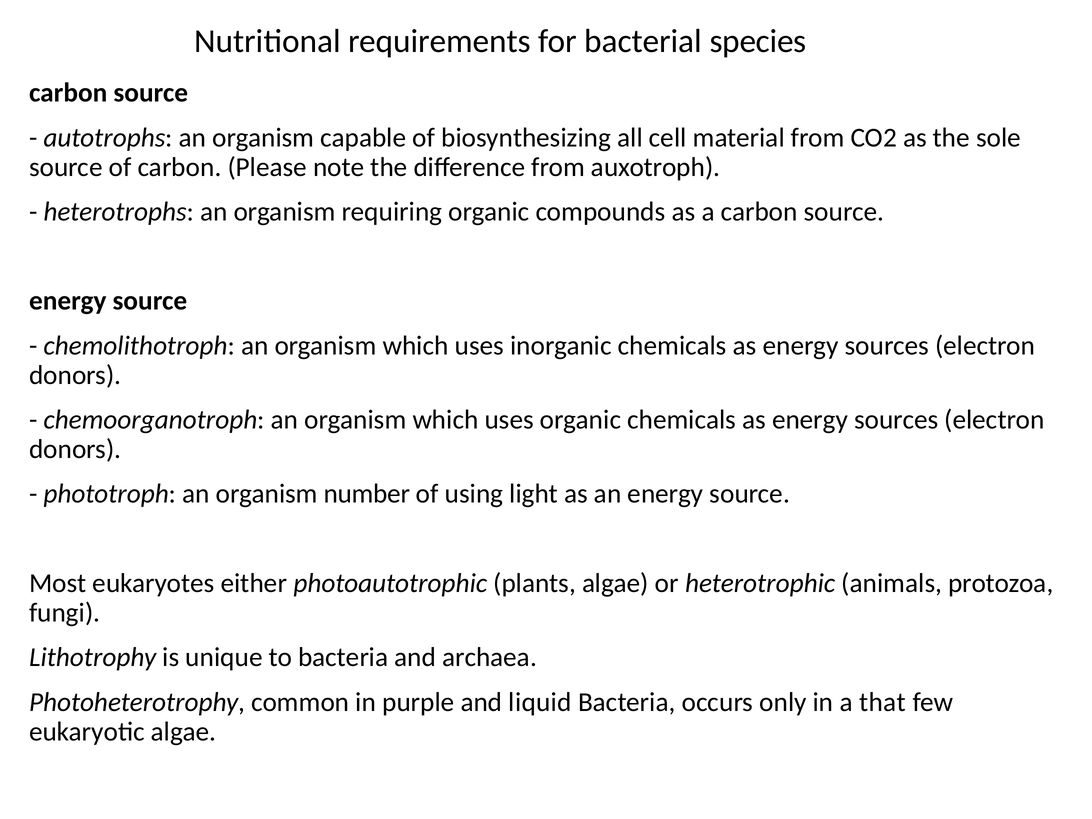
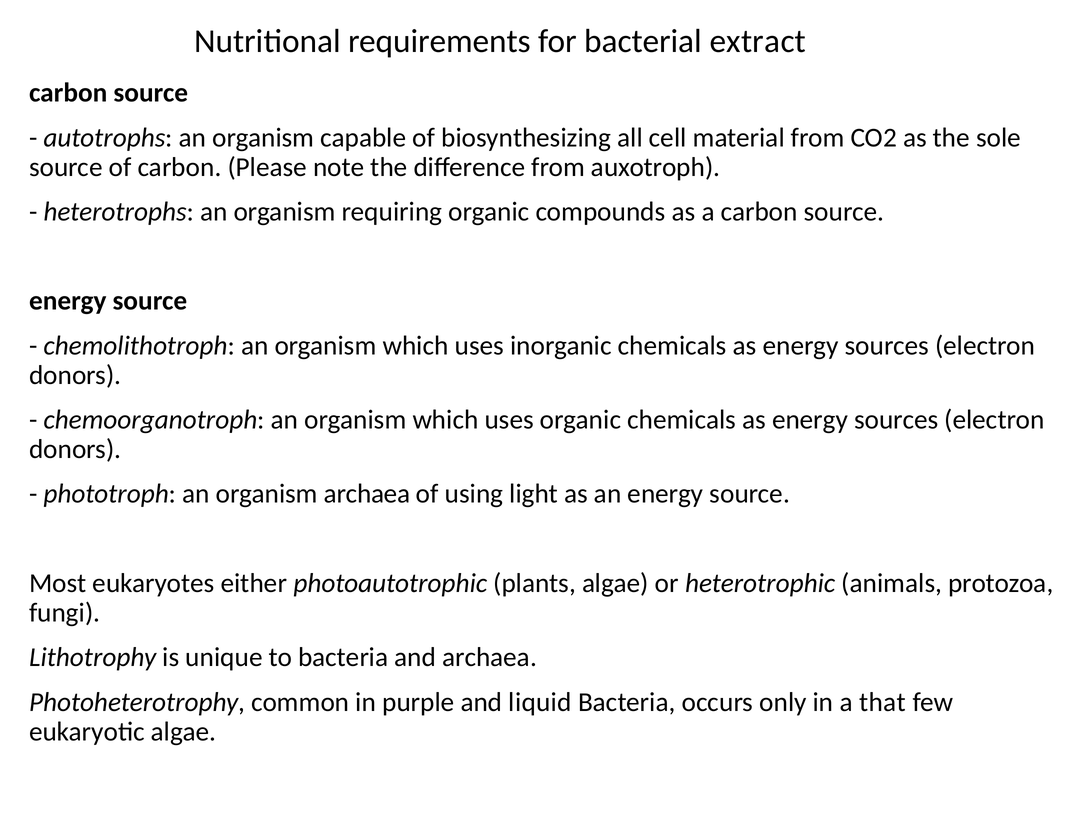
species: species -> extract
organism number: number -> archaea
